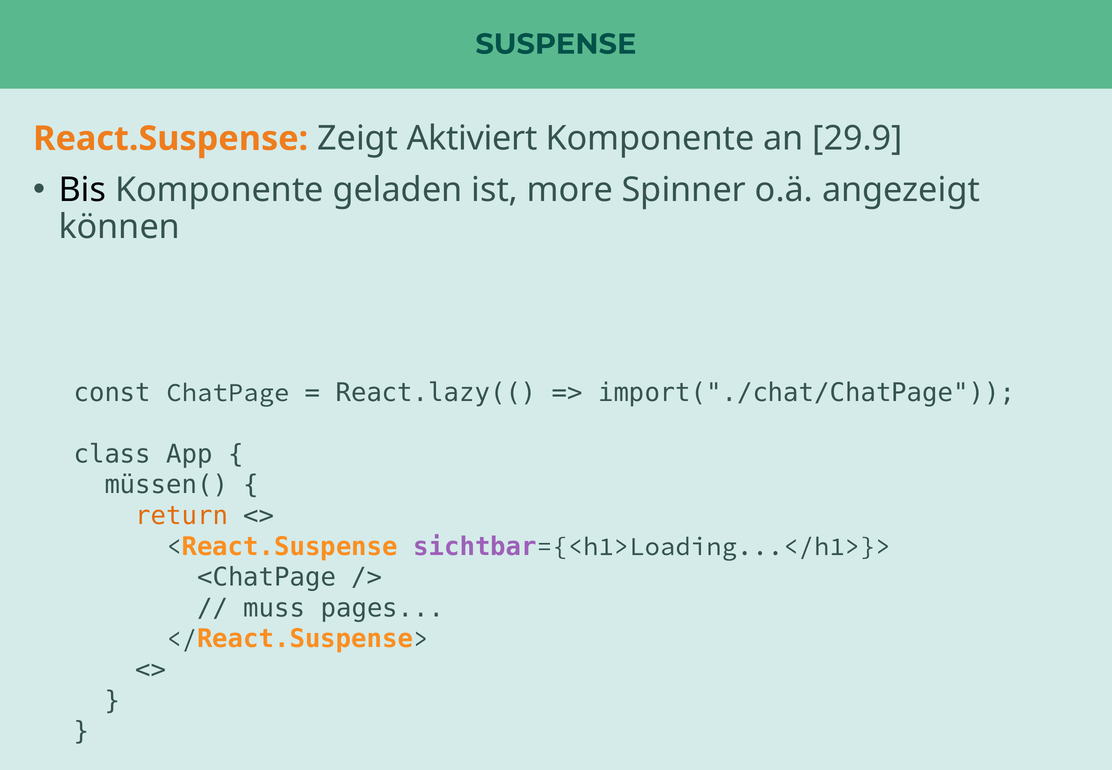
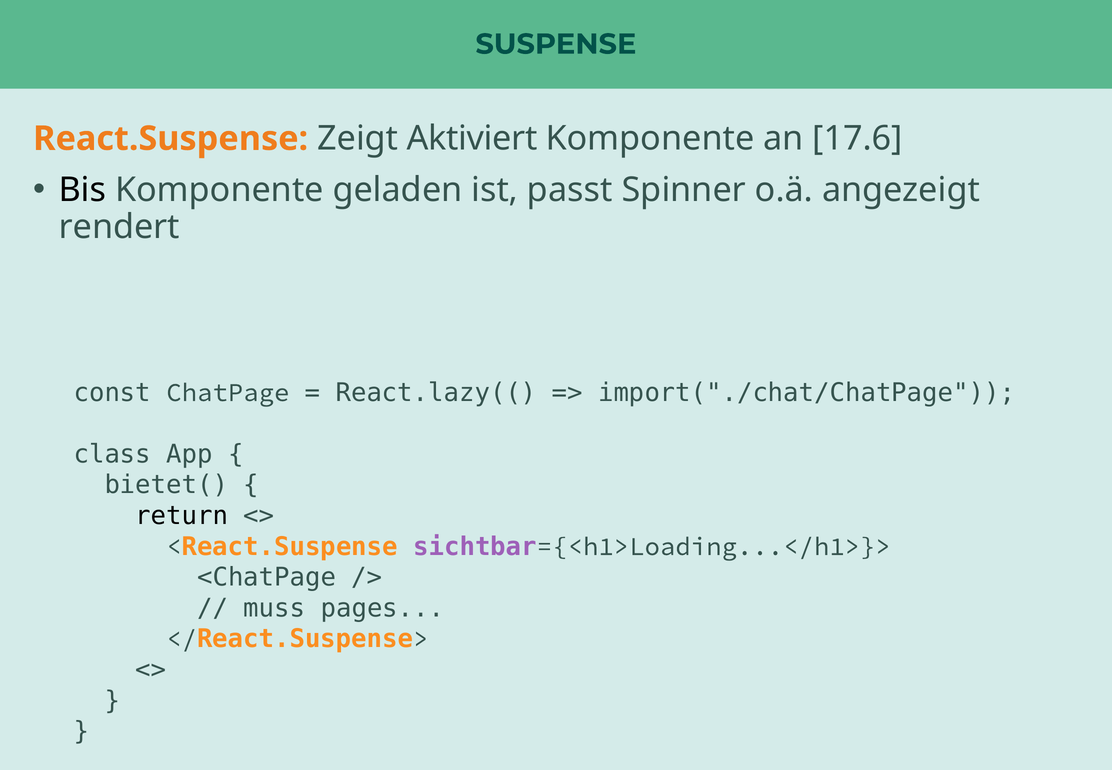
29.9: 29.9 -> 17.6
more: more -> passt
können: können -> rendert
müssen(: müssen( -> bietet(
return colour: orange -> black
